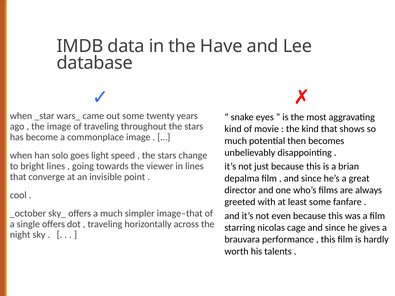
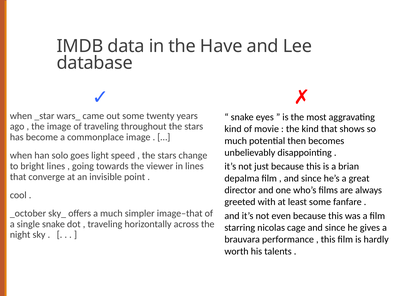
single offers: offers -> snake
